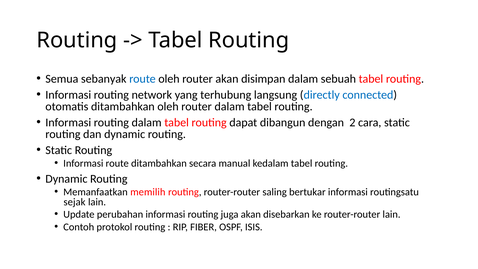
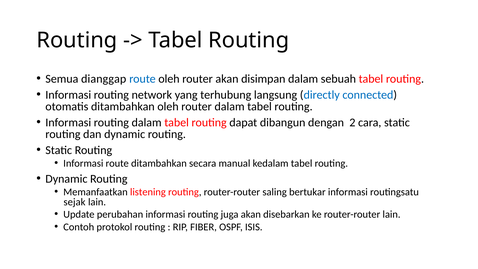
sebanyak: sebanyak -> dianggap
memilih: memilih -> listening
